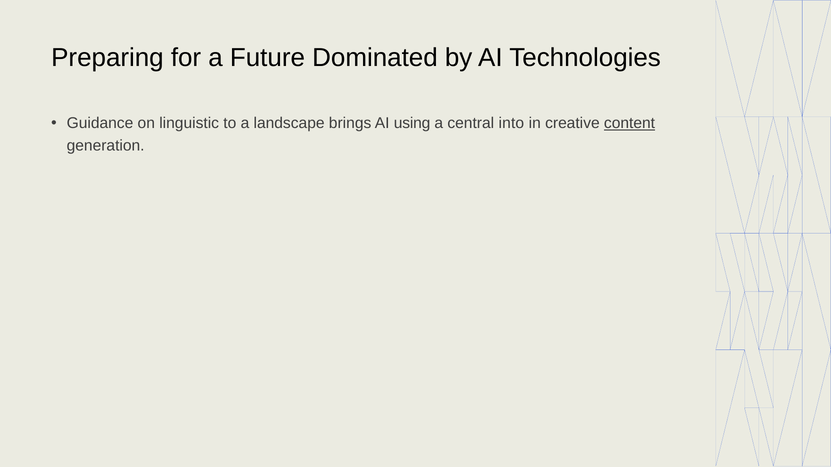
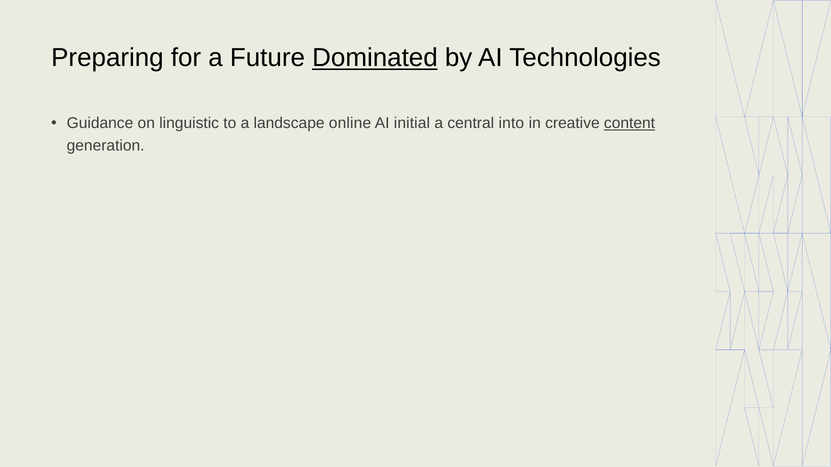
Dominated underline: none -> present
brings: brings -> online
using: using -> initial
